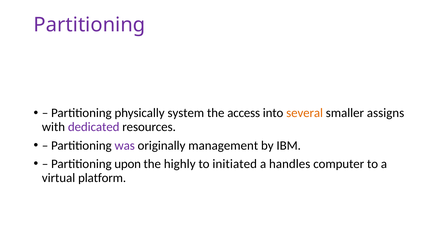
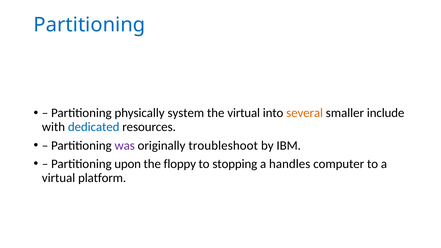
Partitioning at (89, 25) colour: purple -> blue
the access: access -> virtual
assigns: assigns -> include
dedicated colour: purple -> blue
management: management -> troubleshoot
highly: highly -> floppy
initiated: initiated -> stopping
